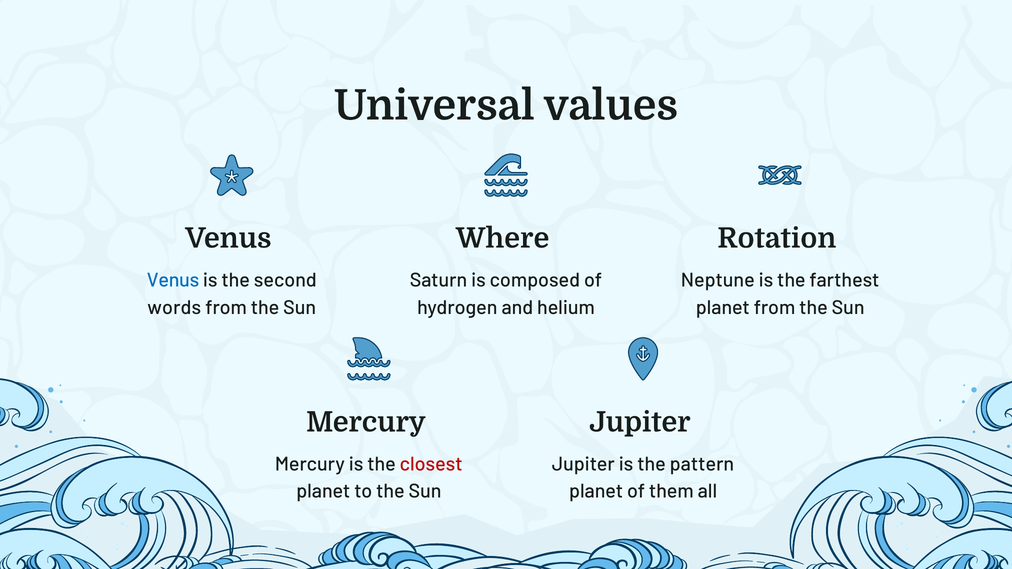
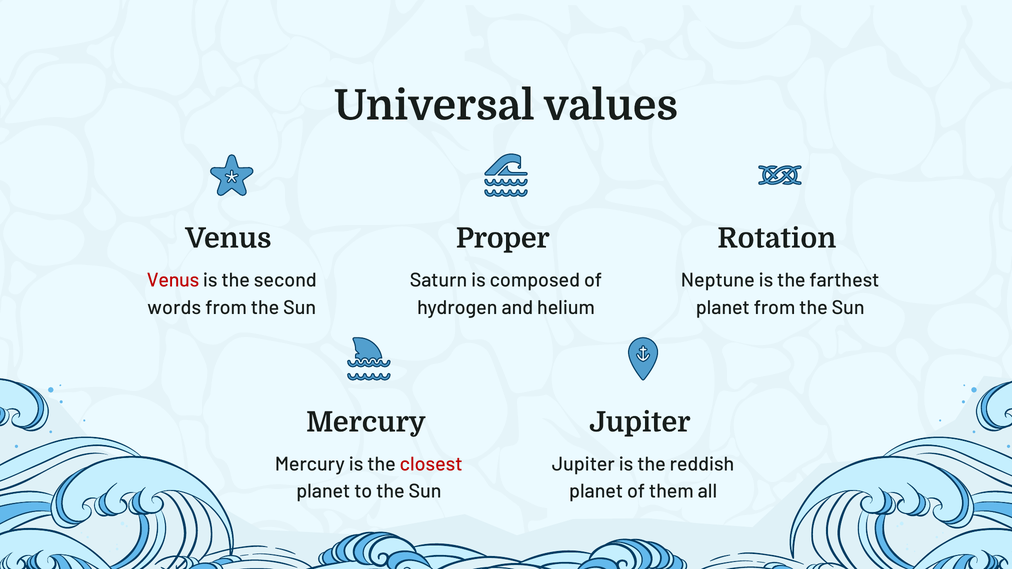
Where: Where -> Proper
Venus at (173, 281) colour: blue -> red
pattern: pattern -> reddish
